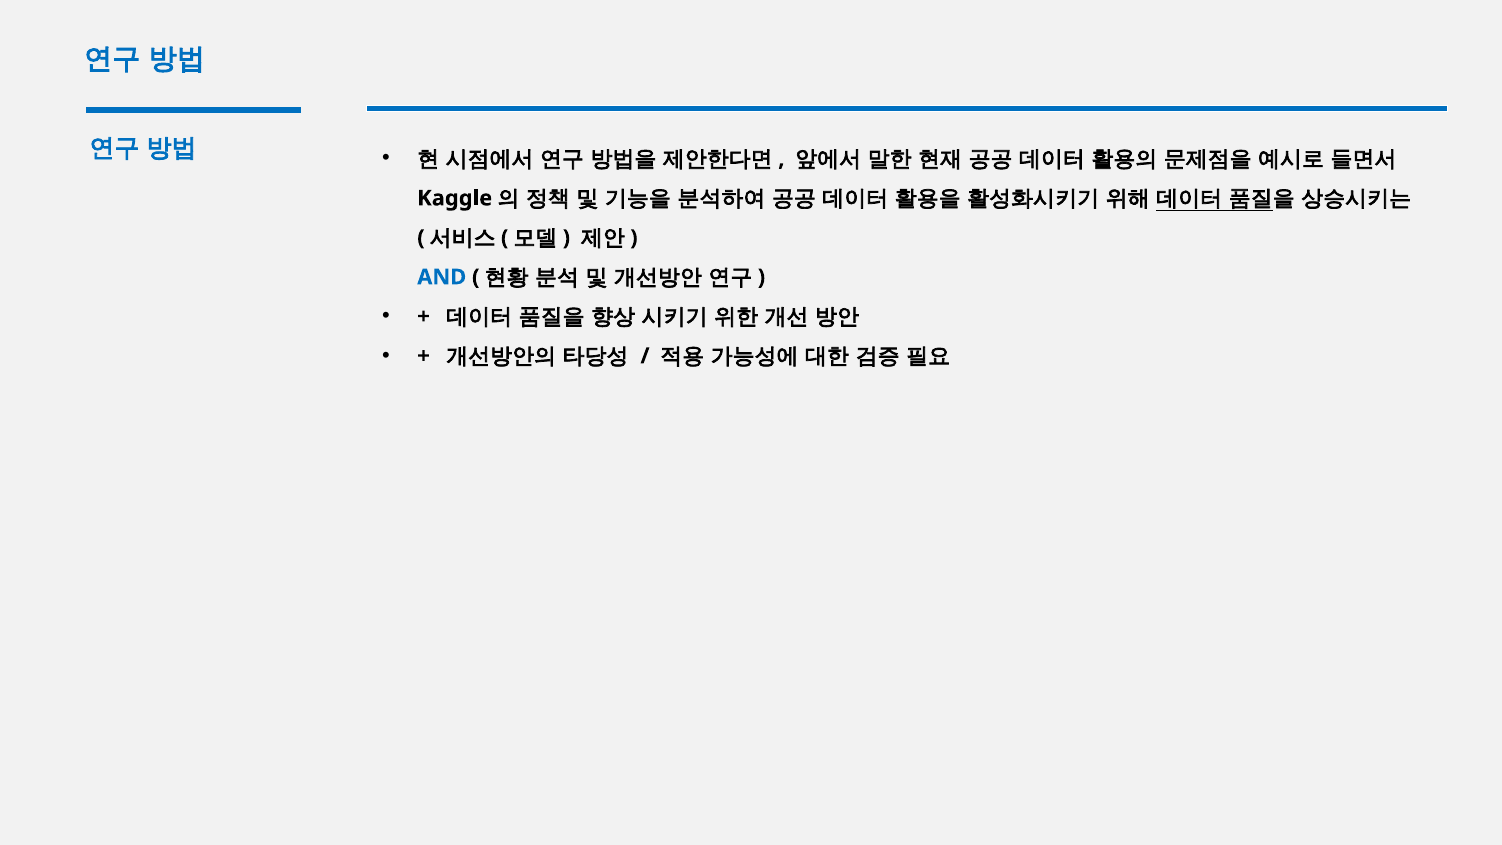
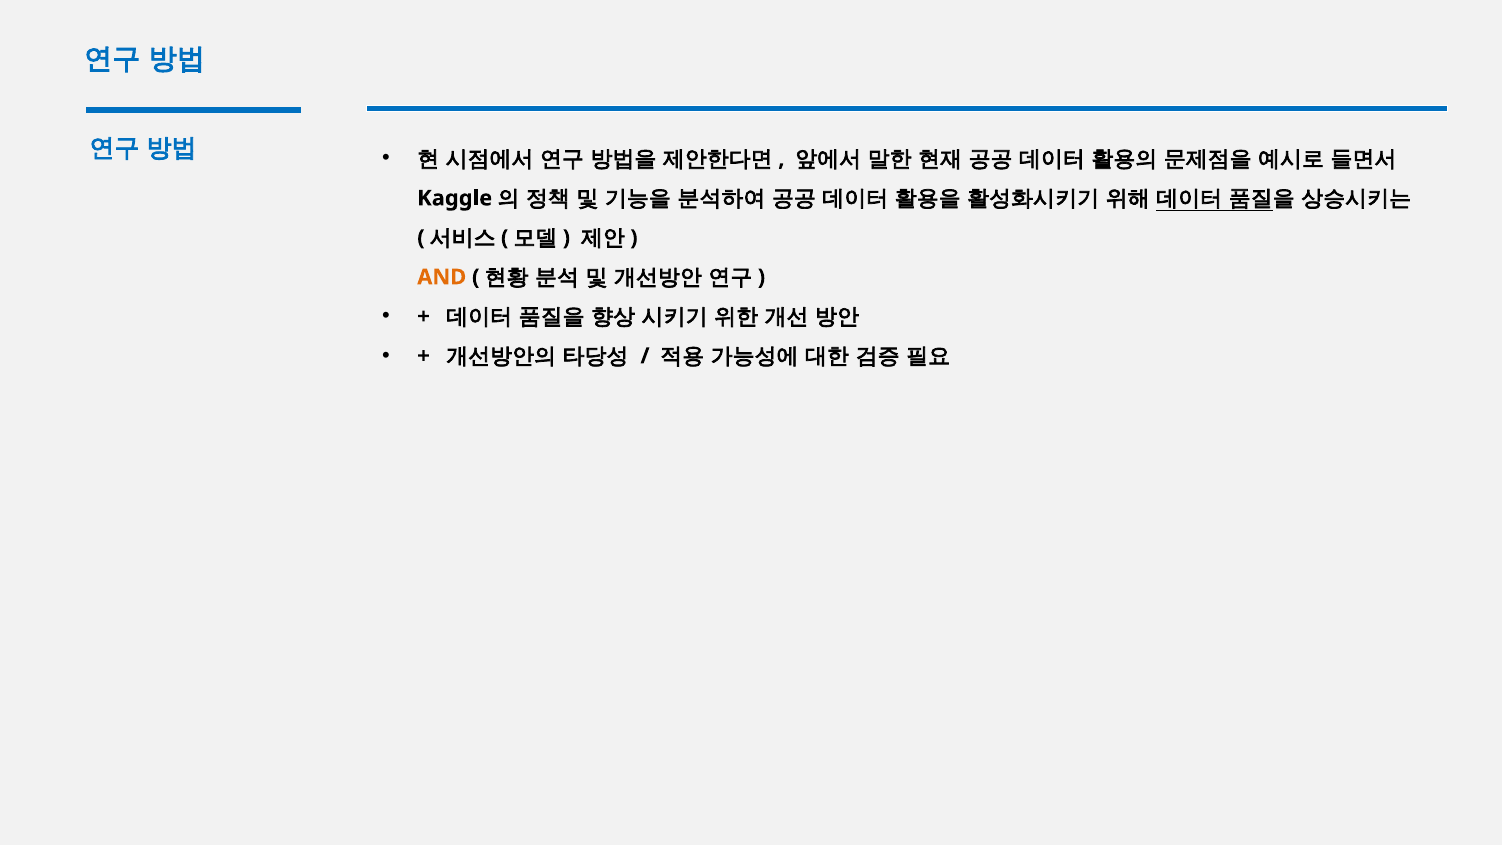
AND colour: blue -> orange
